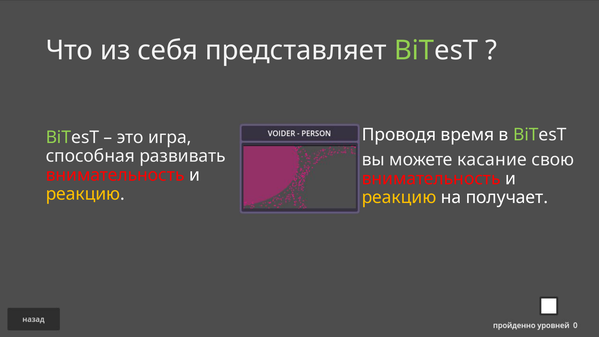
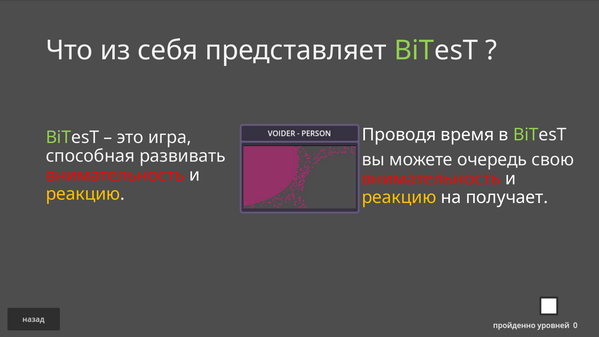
касание: касание -> очередь
